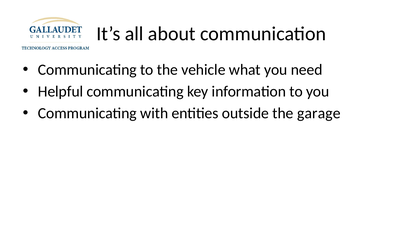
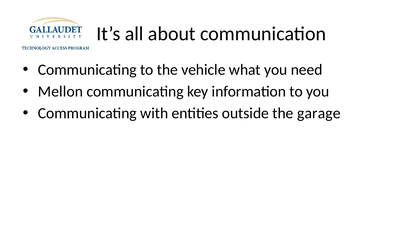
Helpful: Helpful -> Mellon
